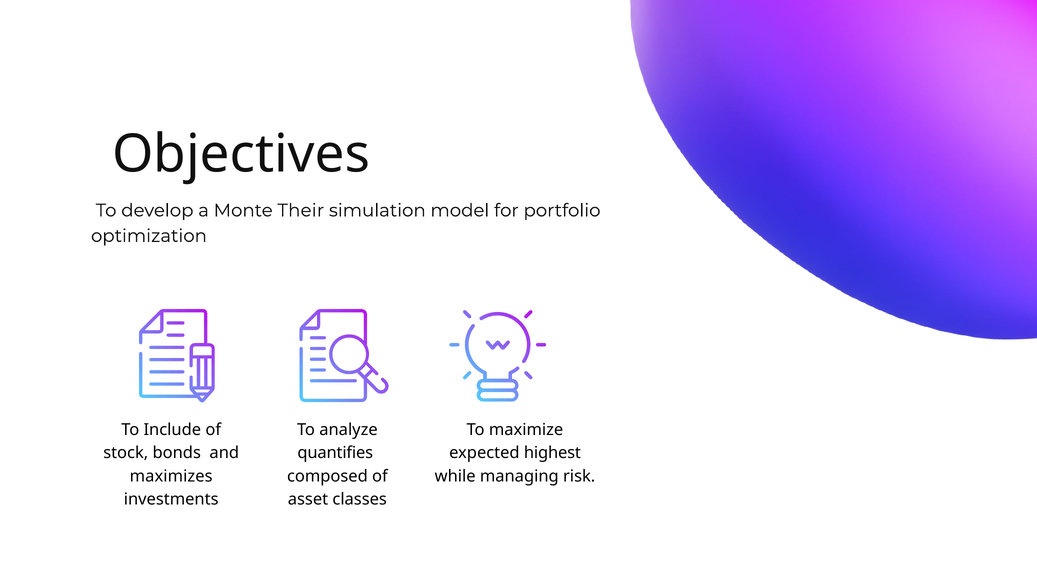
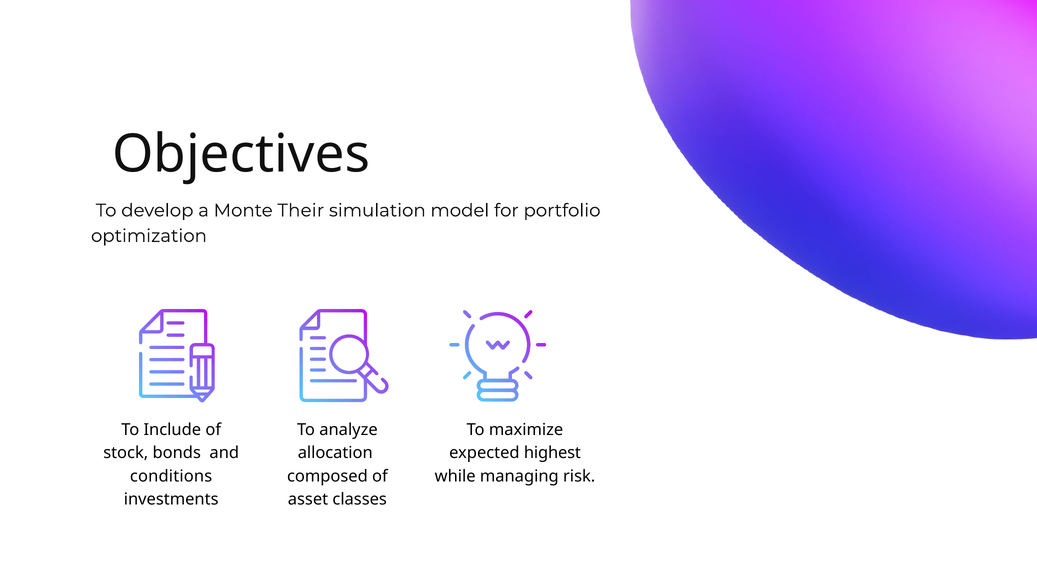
quantifies: quantifies -> allocation
maximizes: maximizes -> conditions
